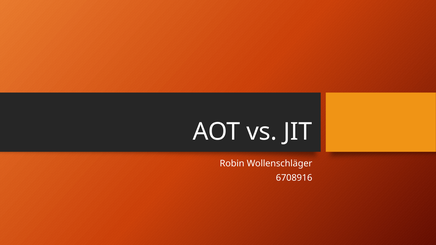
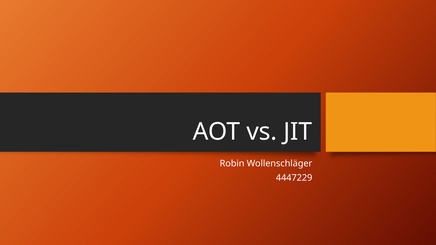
6708916: 6708916 -> 4447229
